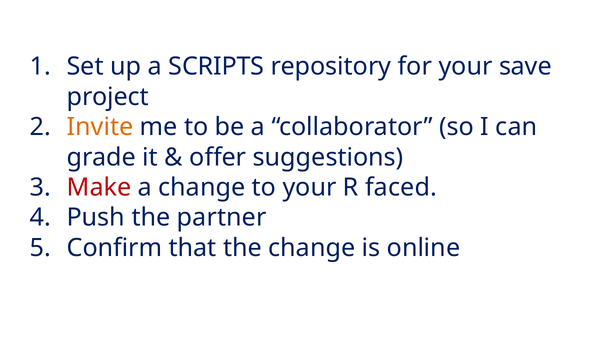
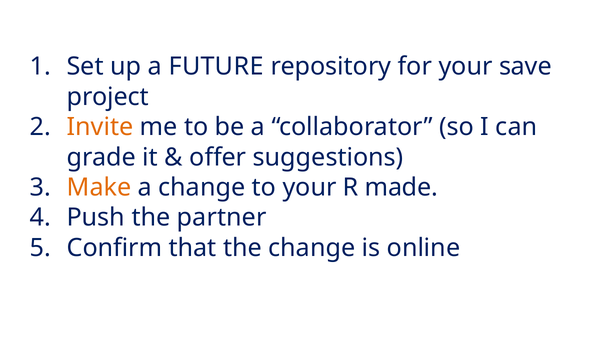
SCRIPTS: SCRIPTS -> FUTURE
Make colour: red -> orange
faced: faced -> made
